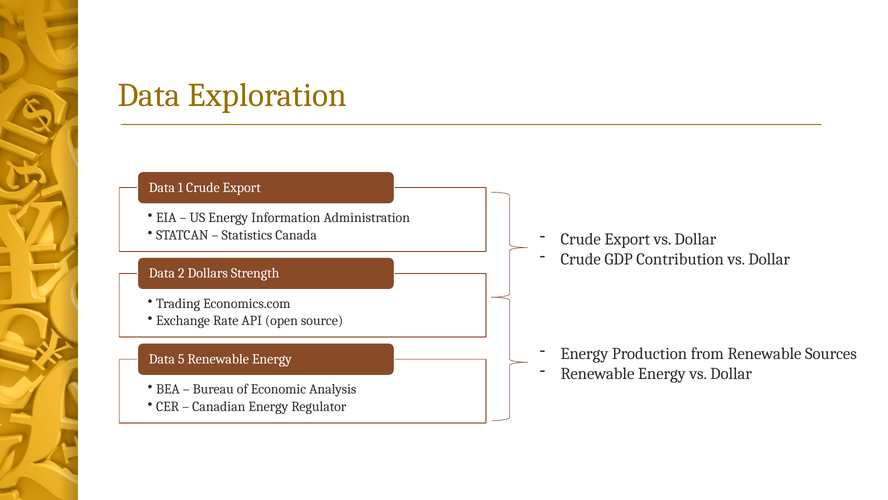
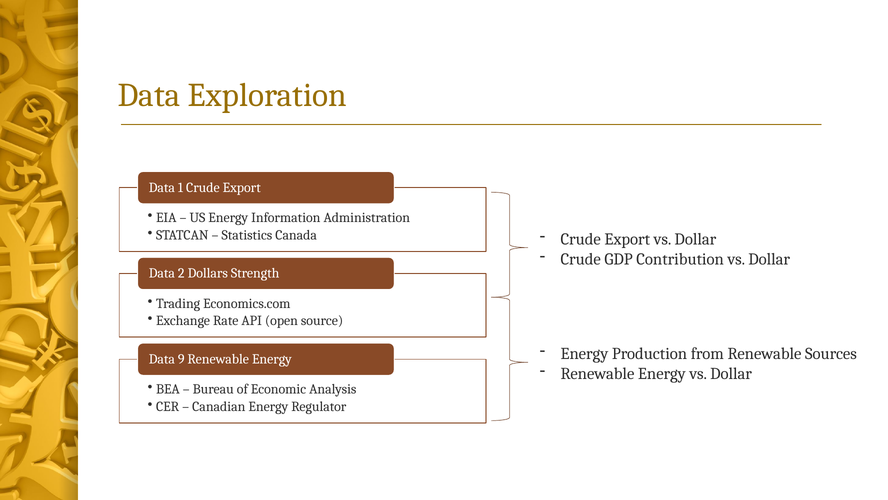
5: 5 -> 9
